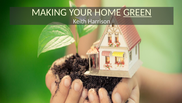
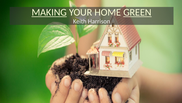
MAKING underline: none -> present
